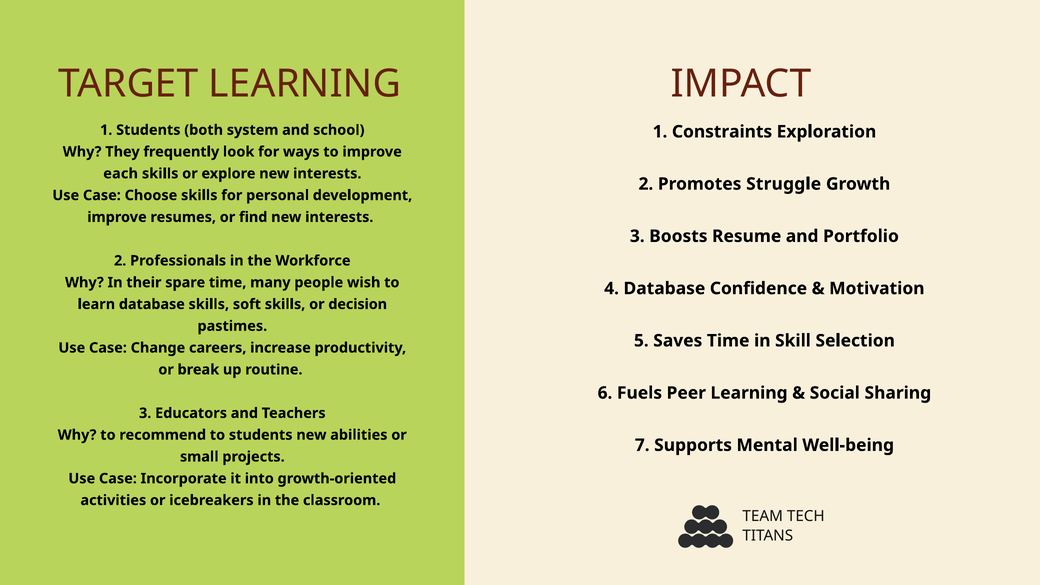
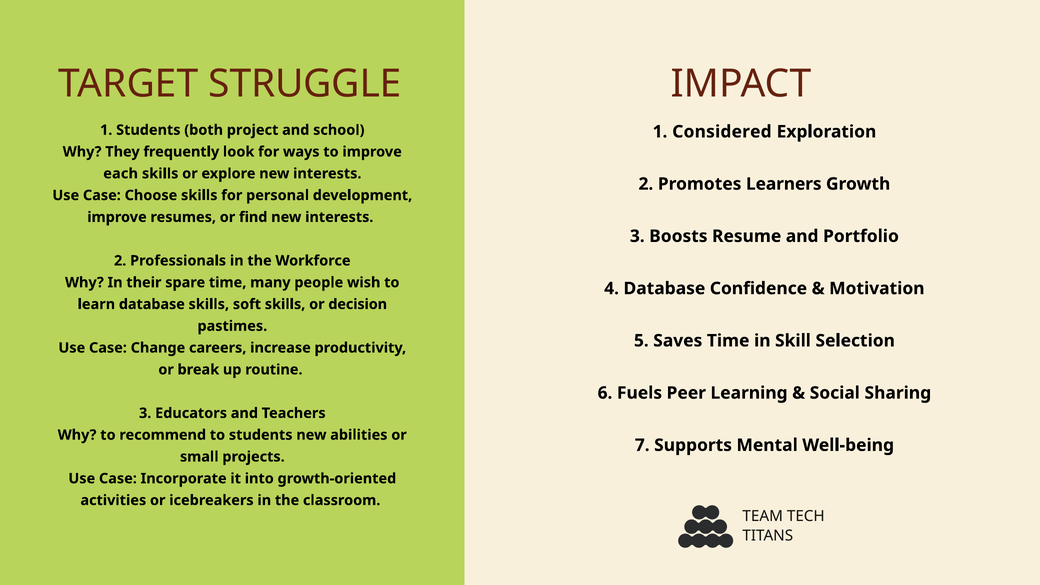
TARGET LEARNING: LEARNING -> STRUGGLE
system: system -> project
Constraints: Constraints -> Considered
Struggle: Struggle -> Learners
